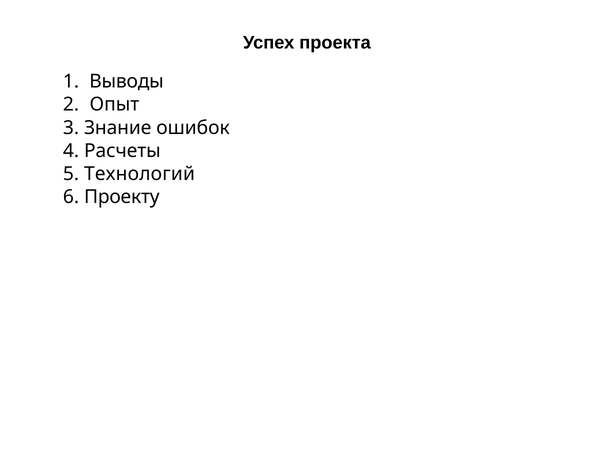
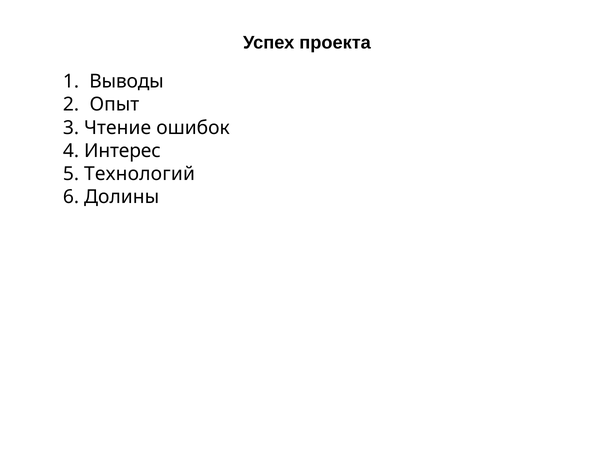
Знание: Знание -> Чтение
Расчеты: Расчеты -> Интерес
Проекту: Проекту -> Долины
